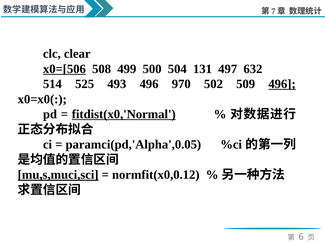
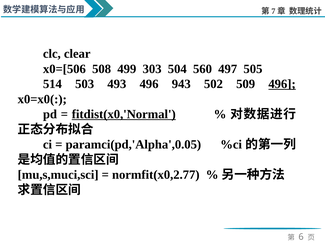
x0=[506 underline: present -> none
500: 500 -> 303
131: 131 -> 560
632: 632 -> 505
525: 525 -> 503
970: 970 -> 943
mu,s,muci,sci underline: present -> none
normfit(x0,0.12: normfit(x0,0.12 -> normfit(x0,2.77
